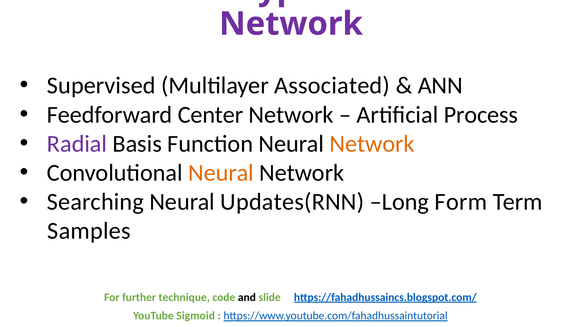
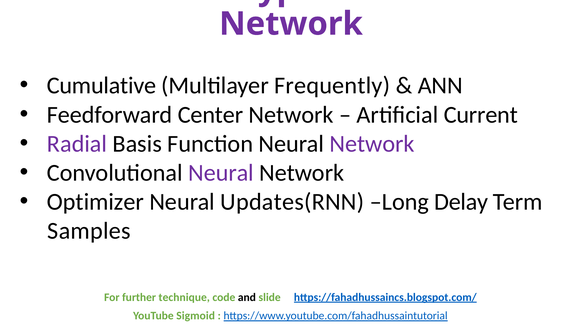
Supervised: Supervised -> Cumulative
Associated: Associated -> Frequently
Process: Process -> Current
Network at (372, 144) colour: orange -> purple
Neural at (221, 173) colour: orange -> purple
Searching: Searching -> Optimizer
Form: Form -> Delay
